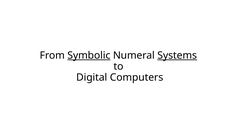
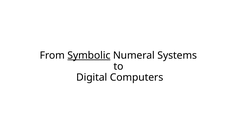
Systems underline: present -> none
